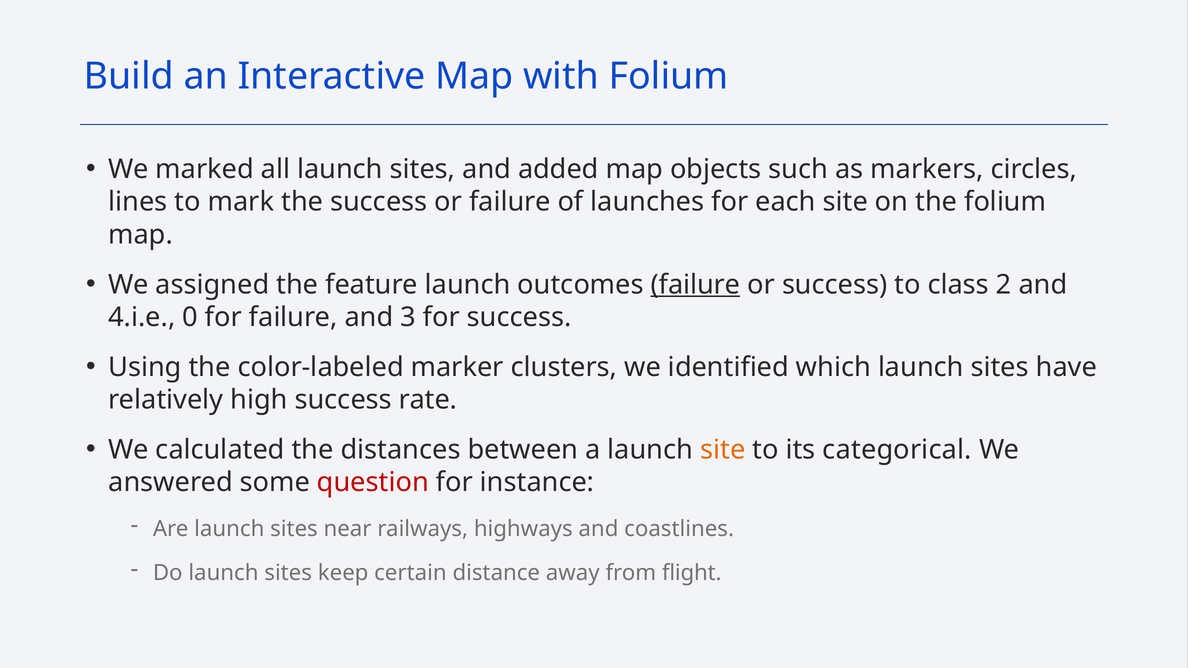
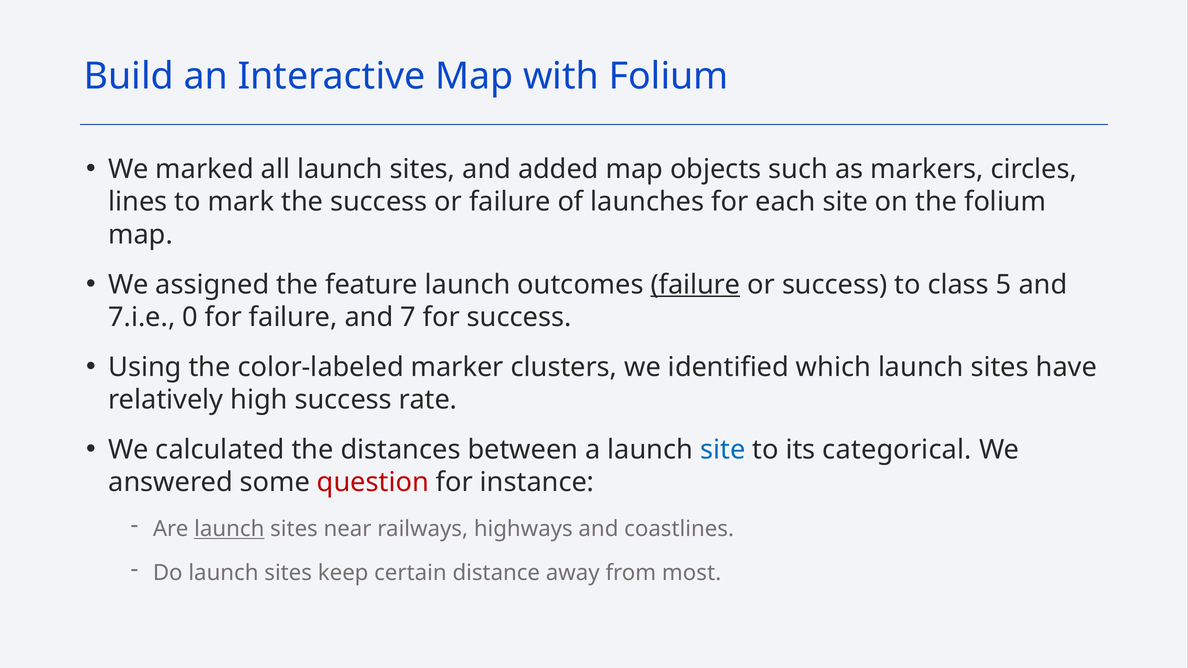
2: 2 -> 5
4.i.e: 4.i.e -> 7.i.e
3: 3 -> 7
site at (723, 450) colour: orange -> blue
launch at (229, 529) underline: none -> present
flight: flight -> most
